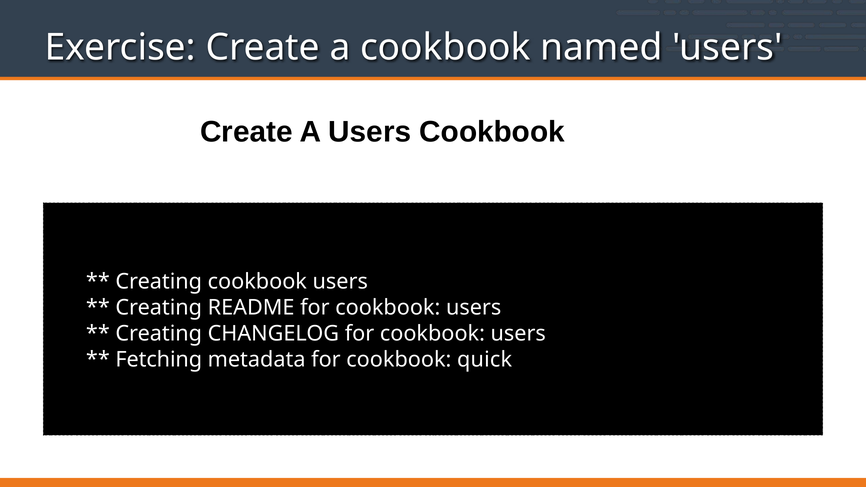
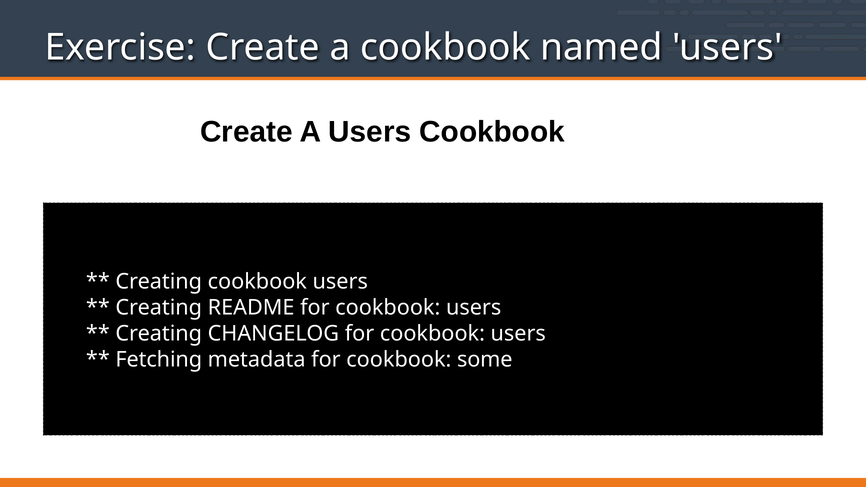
quick: quick -> some
